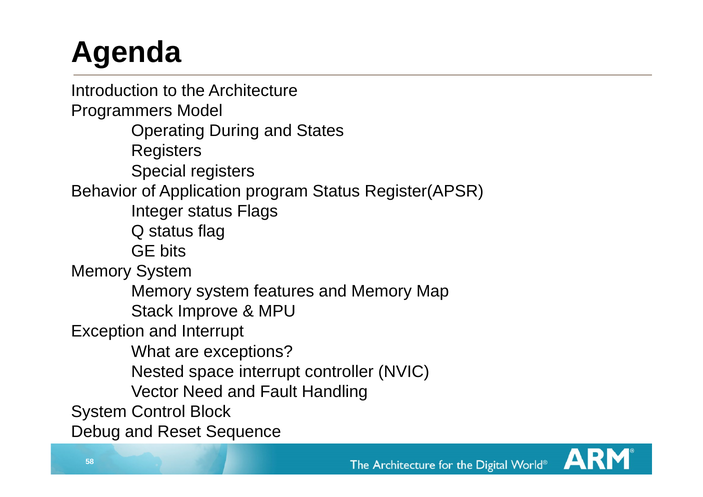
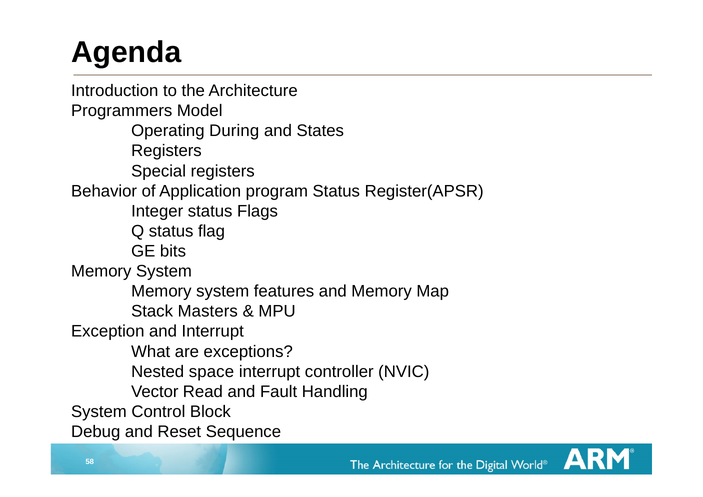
Improve: Improve -> Masters
Need: Need -> Read
